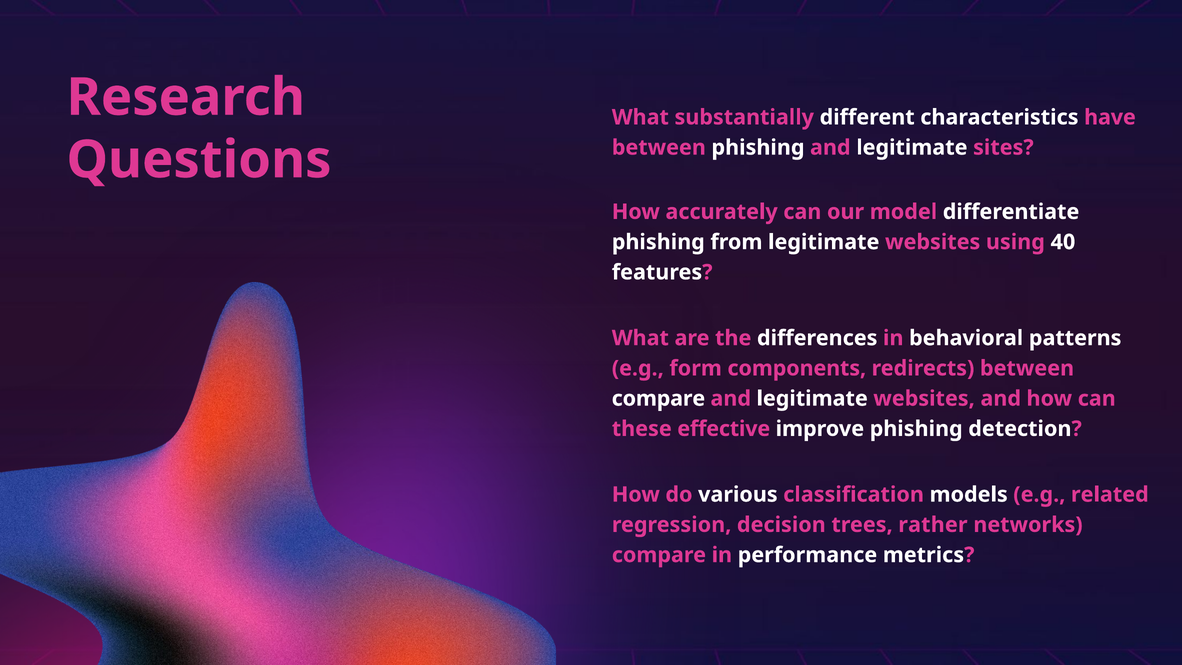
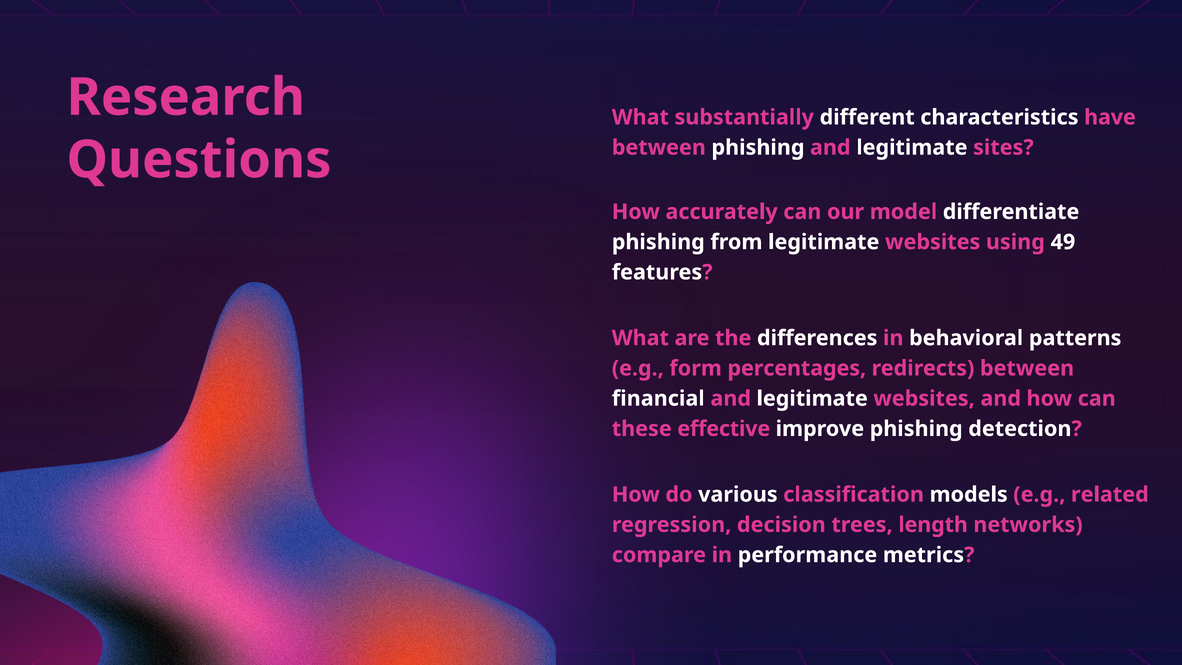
40: 40 -> 49
components: components -> percentages
compare at (658, 399): compare -> financial
rather: rather -> length
